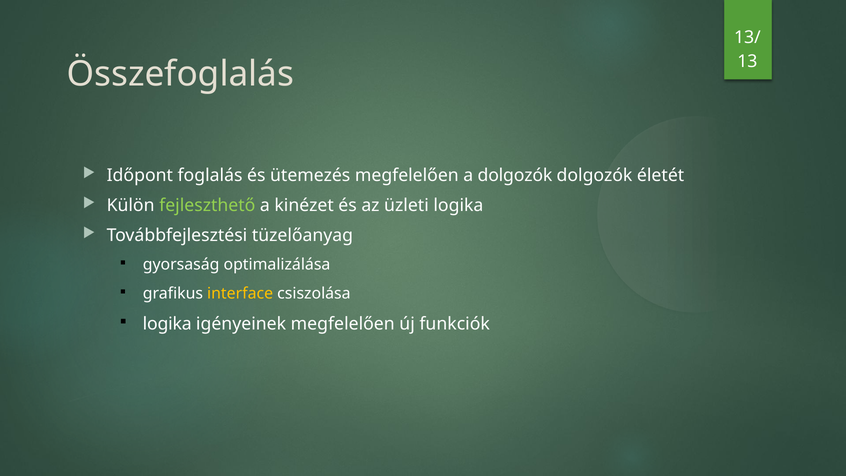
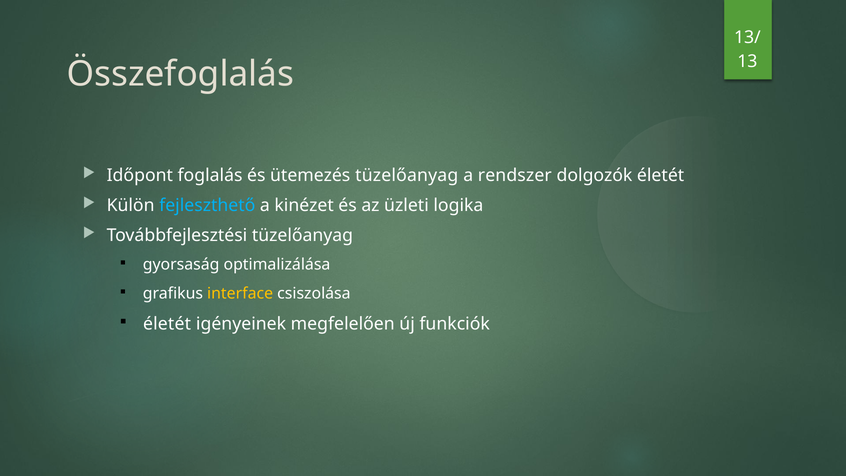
ütemezés megfelelően: megfelelően -> tüzelőanyag
a dolgozók: dolgozók -> rendszer
fejleszthető colour: light green -> light blue
logika at (167, 324): logika -> életét
